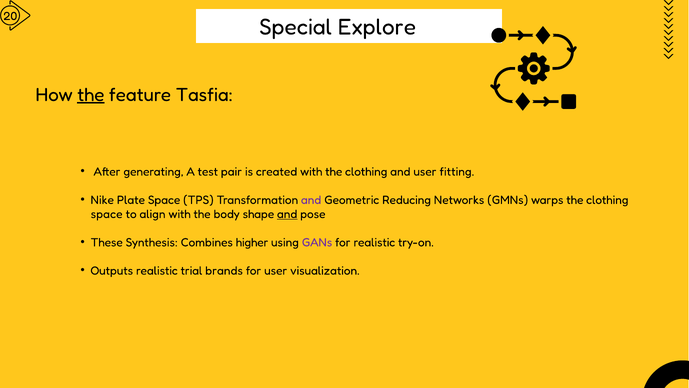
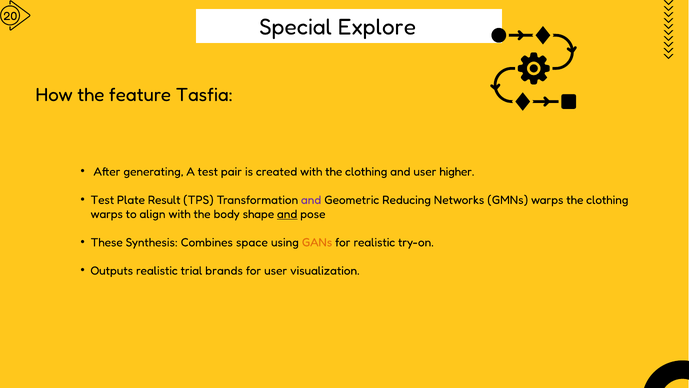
the at (91, 95) underline: present -> none
fitting: fitting -> higher
Nike at (102, 200): Nike -> Test
Plate Space: Space -> Result
space at (107, 214): space -> warps
higher: higher -> space
GANs colour: purple -> orange
